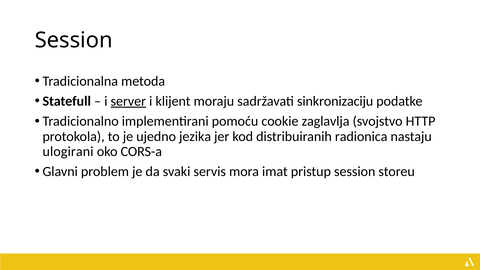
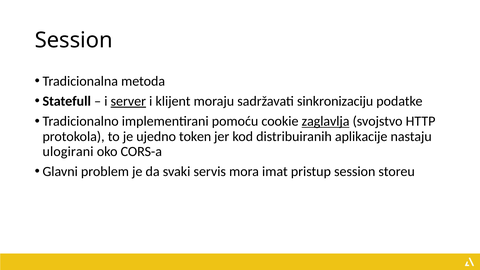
zaglavlja underline: none -> present
jezika: jezika -> token
radionica: radionica -> aplikacije
